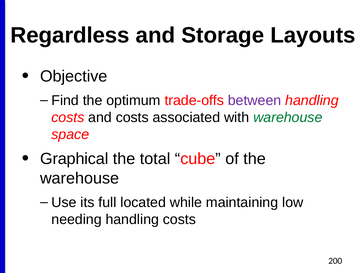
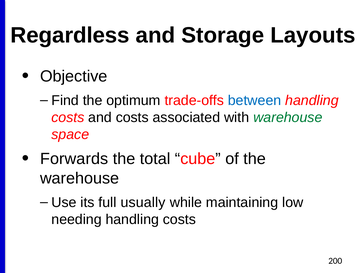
between colour: purple -> blue
Graphical: Graphical -> Forwards
located: located -> usually
